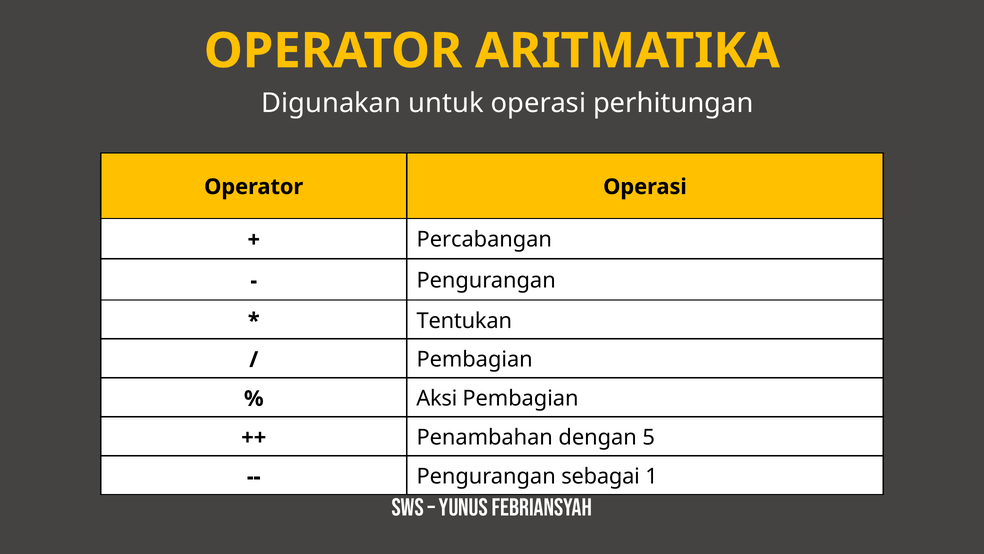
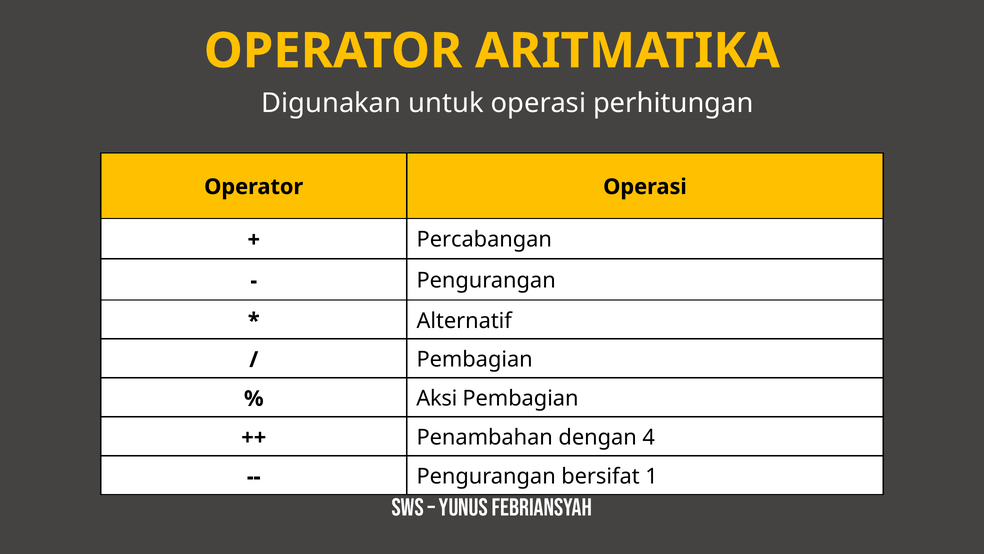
Tentukan: Tentukan -> Alternatif
5: 5 -> 4
sebagai: sebagai -> bersifat
